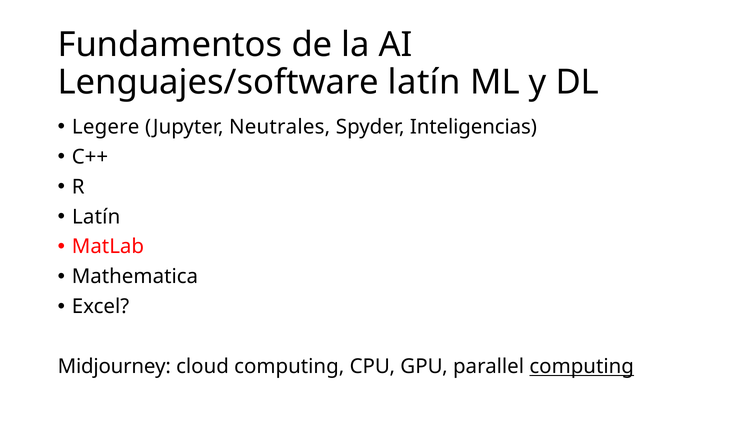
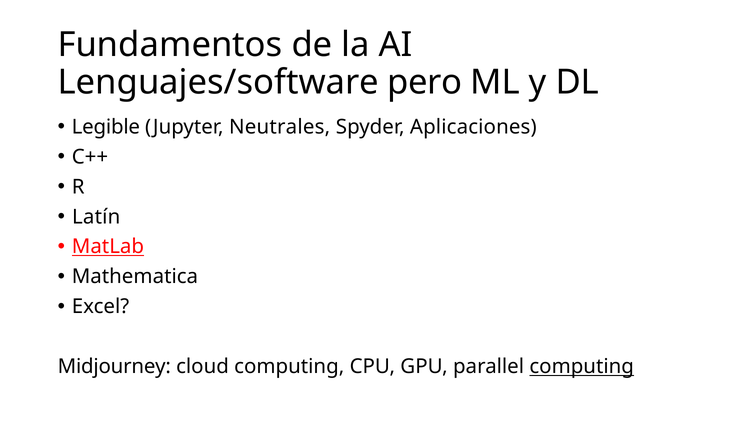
Lenguajes/software latín: latín -> pero
Legere: Legere -> Legible
Inteligencias: Inteligencias -> Aplicaciones
MatLab underline: none -> present
